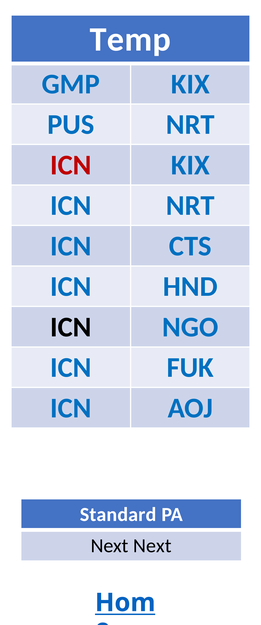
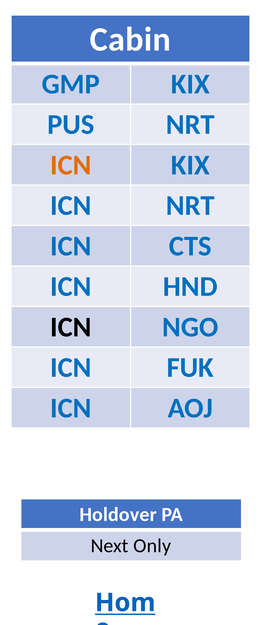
Temp: Temp -> Cabin
ICN at (71, 165) colour: red -> orange
Standard: Standard -> Holdover
Next Next: Next -> Only
